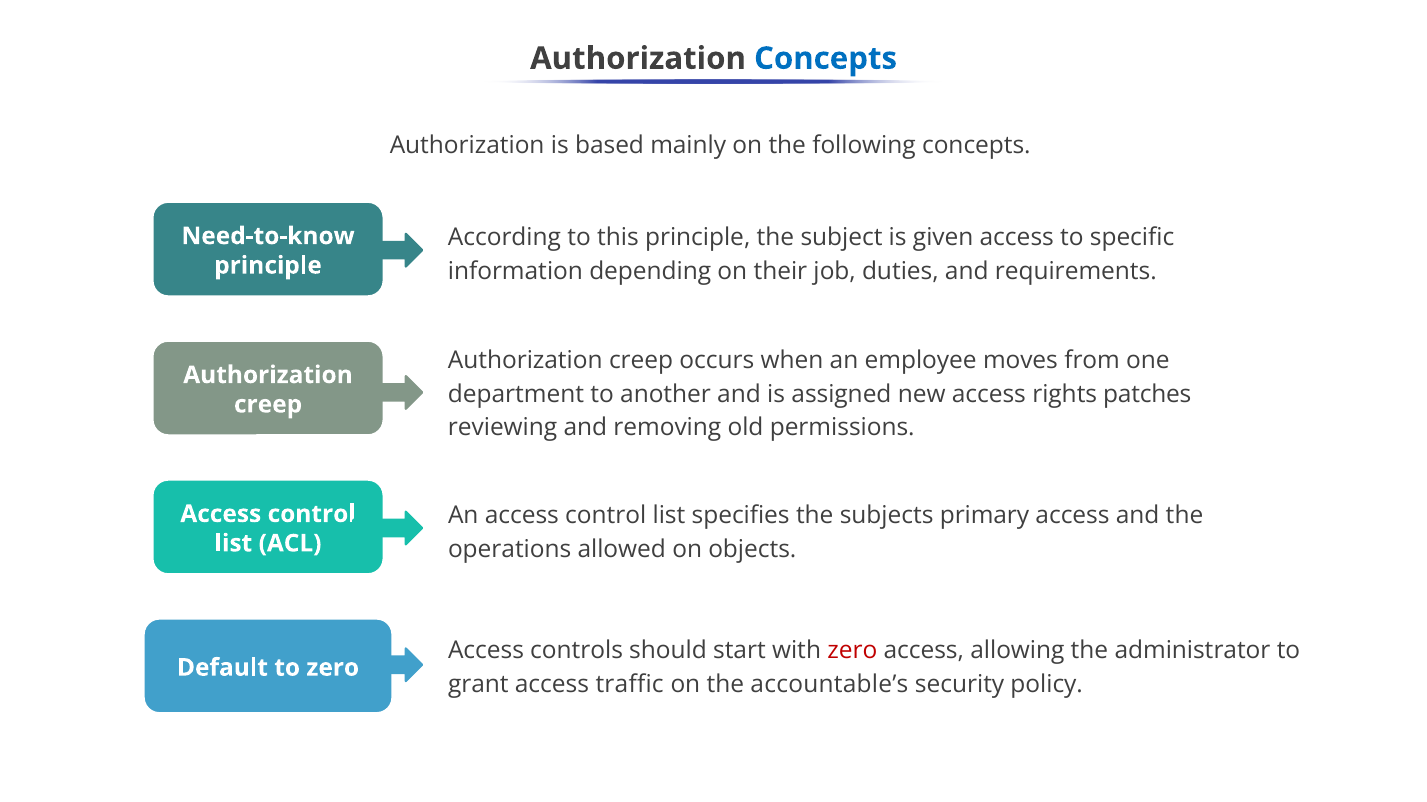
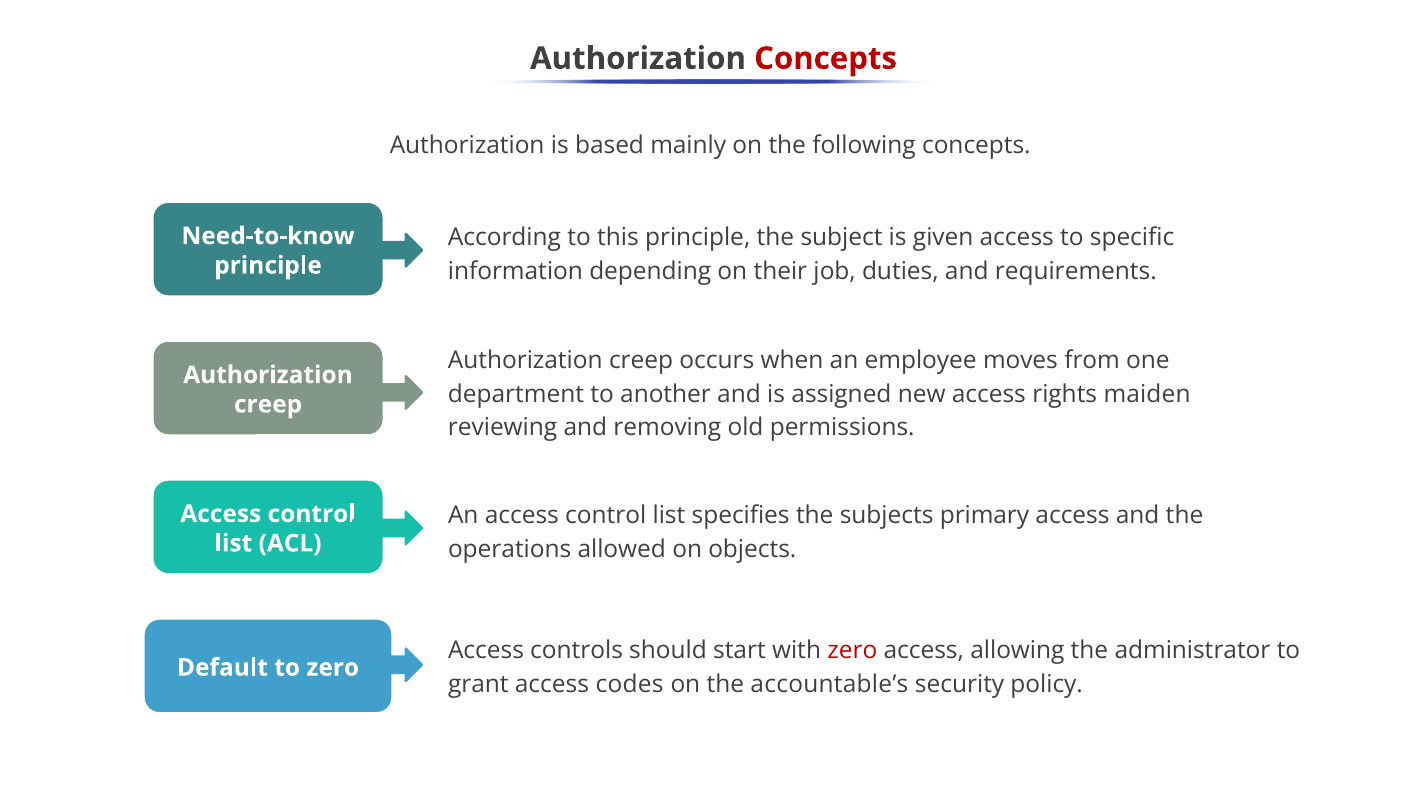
Concepts at (826, 59) colour: blue -> red
patches: patches -> maiden
traffic: traffic -> codes
